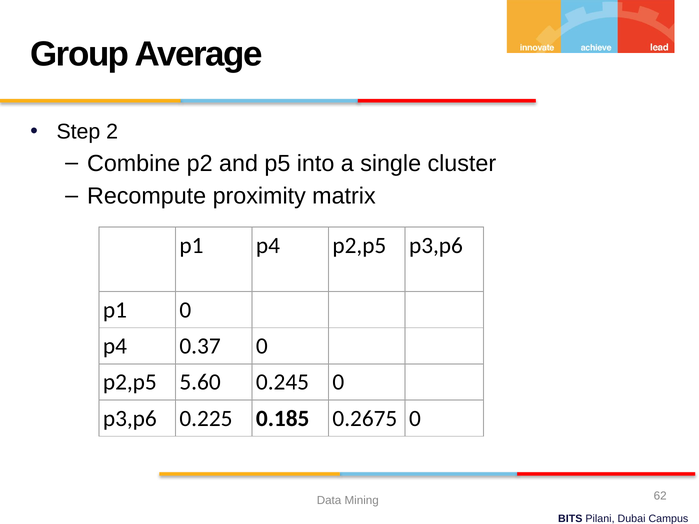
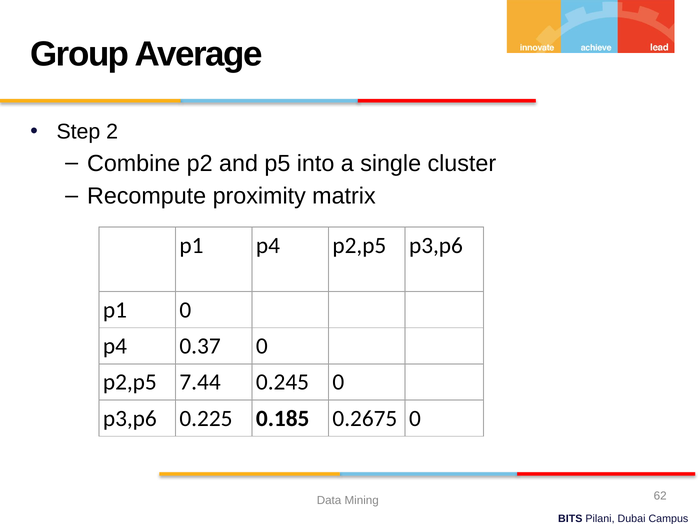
5.60: 5.60 -> 7.44
